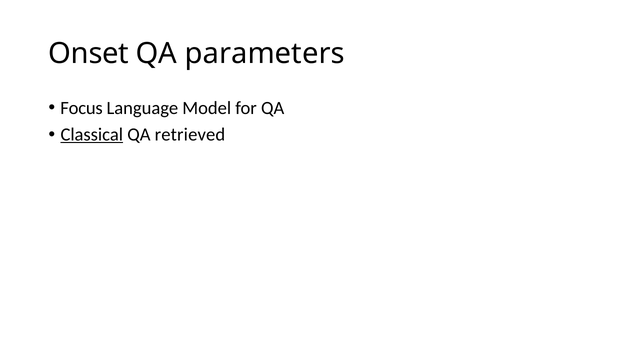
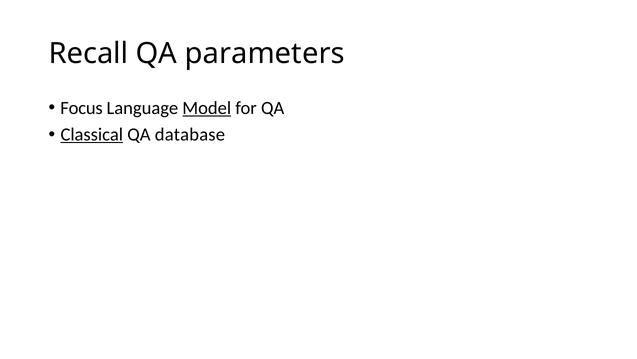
Onset: Onset -> Recall
Model underline: none -> present
retrieved: retrieved -> database
